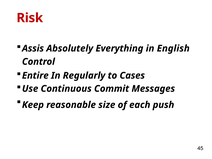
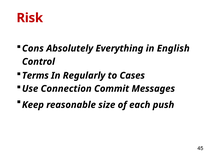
Assis: Assis -> Cons
Entire: Entire -> Terms
Continuous: Continuous -> Connection
